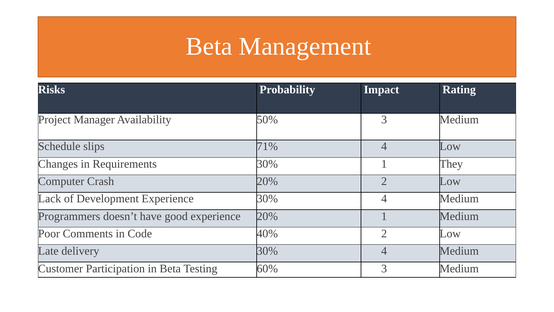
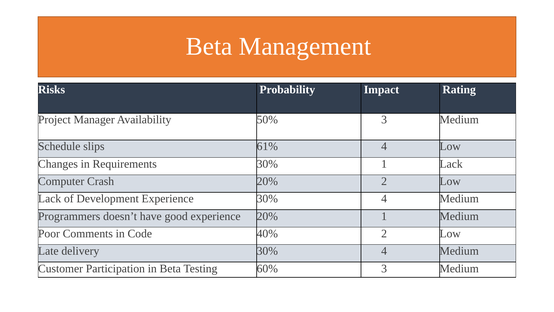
71%: 71% -> 61%
1 They: They -> Lack
